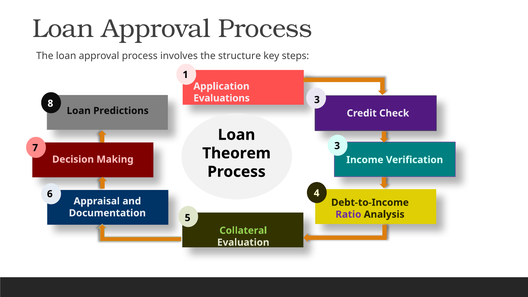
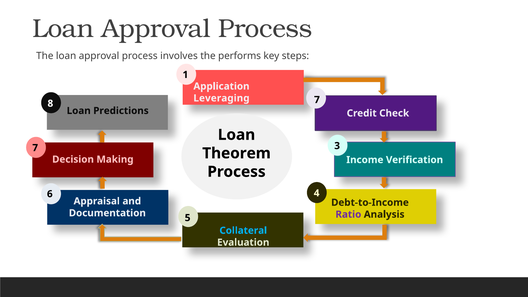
structure: structure -> performs
Evaluations: Evaluations -> Leveraging
8 3: 3 -> 7
Collateral colour: light green -> light blue
